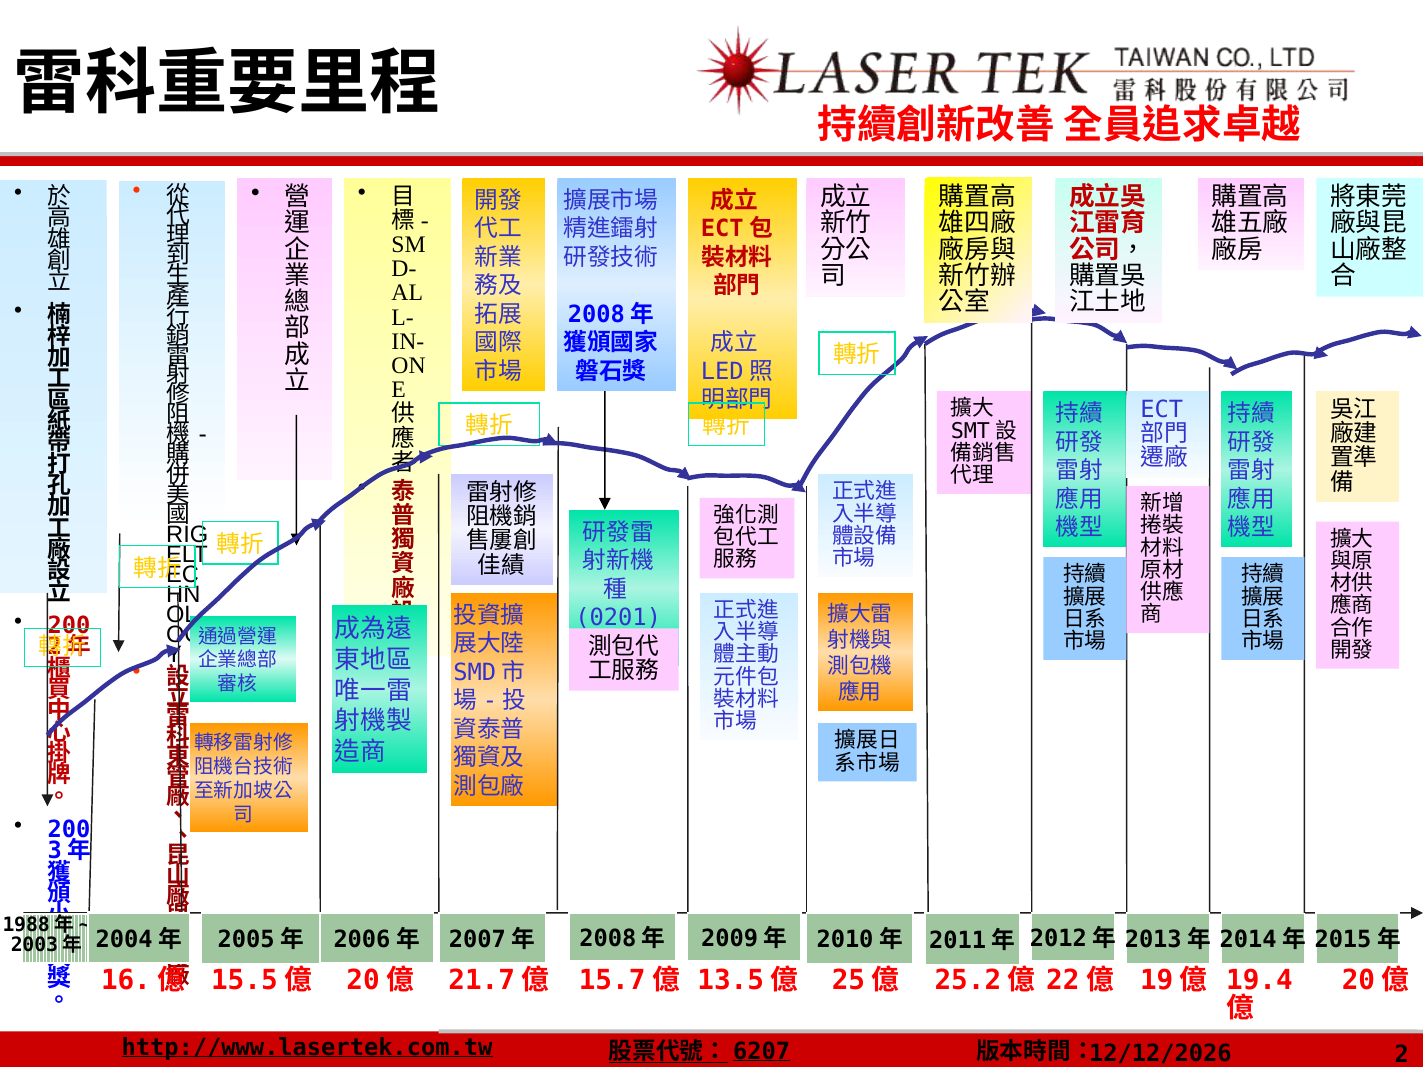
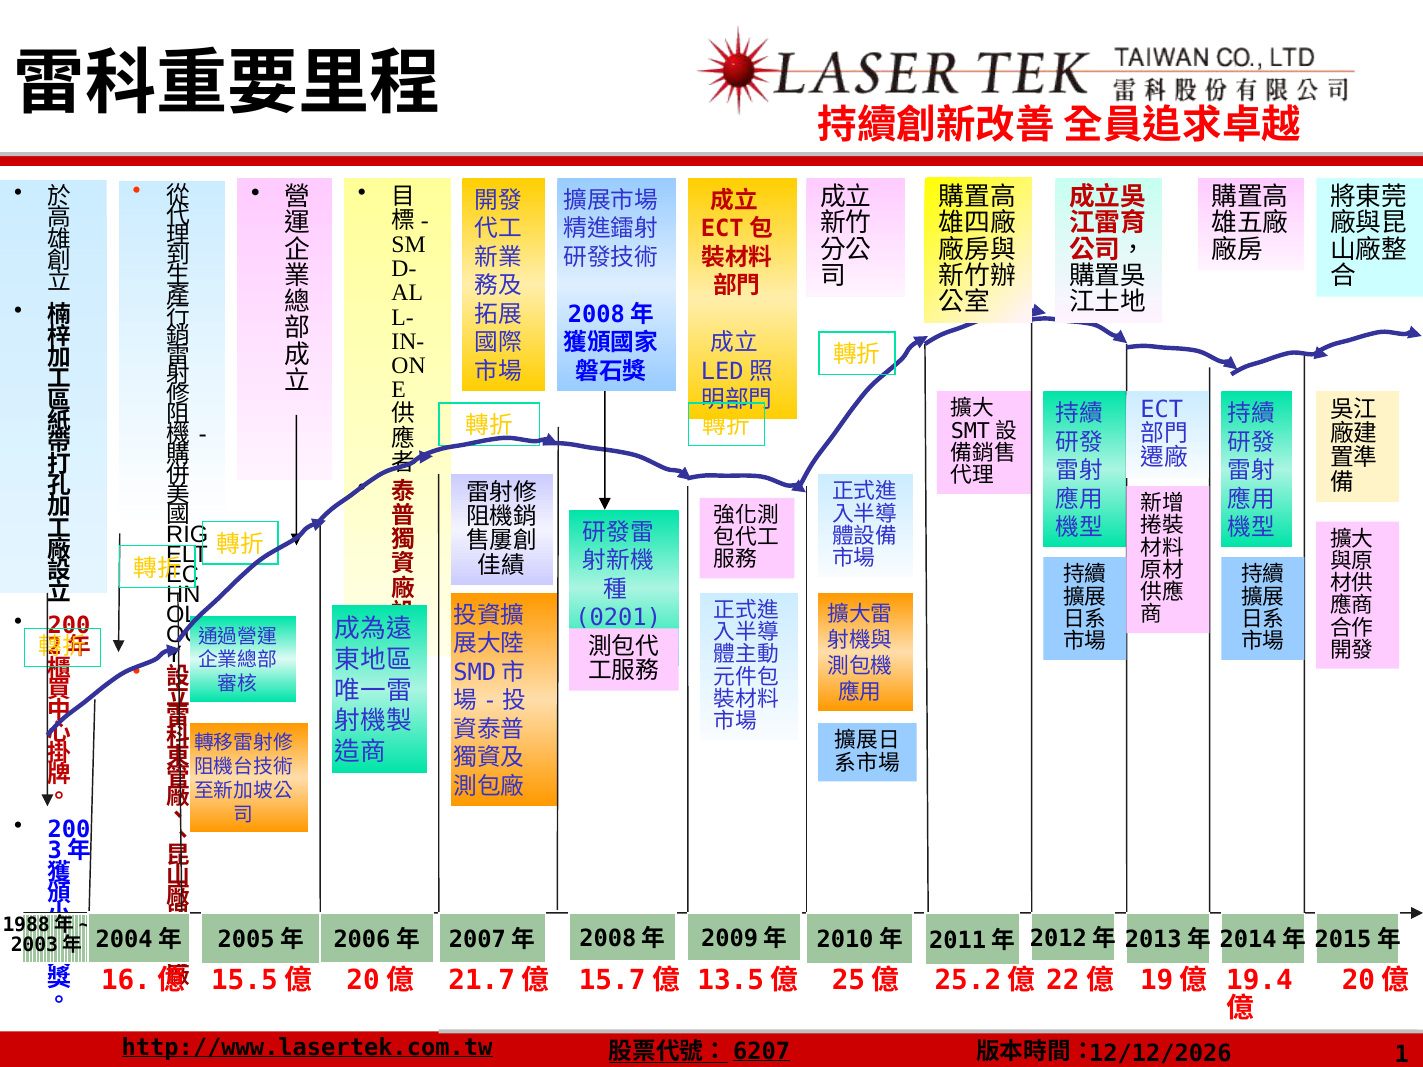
2: 2 -> 1
